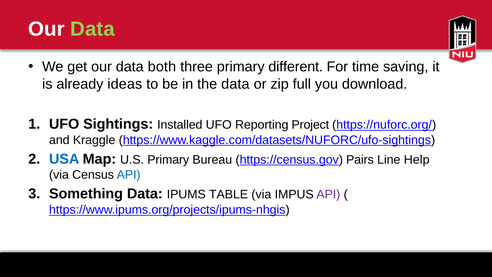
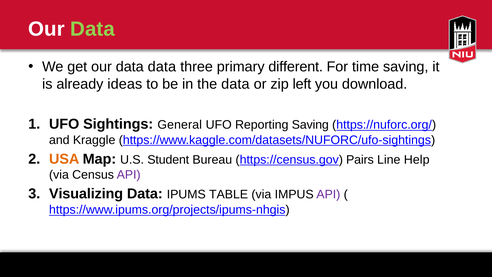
data both: both -> data
full: full -> left
Installed: Installed -> General
Reporting Project: Project -> Saving
USA colour: blue -> orange
U.S Primary: Primary -> Student
API at (129, 175) colour: blue -> purple
Something: Something -> Visualizing
